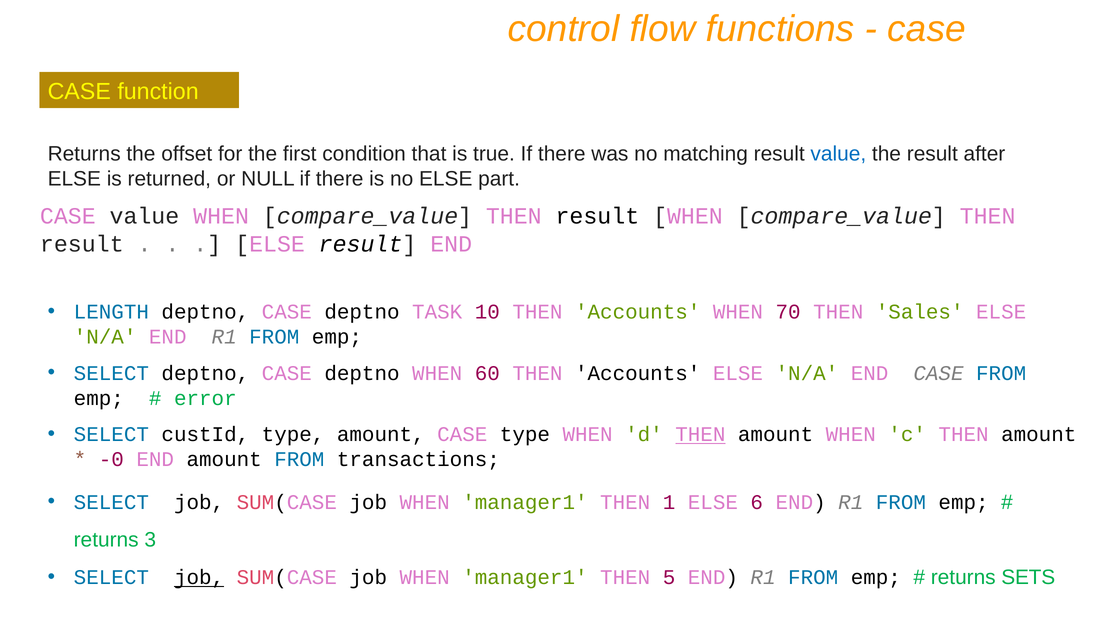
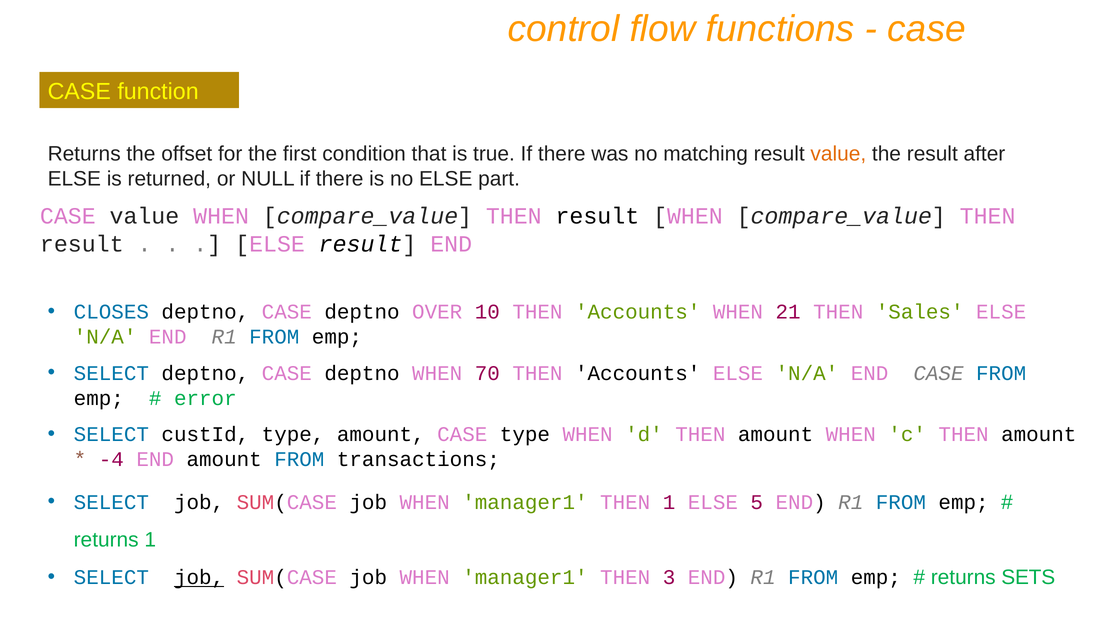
value at (838, 154) colour: blue -> orange
LENGTH: LENGTH -> CLOSES
TASK: TASK -> OVER
70: 70 -> 21
60: 60 -> 70
THEN at (700, 434) underline: present -> none
-0: -0 -> -4
6: 6 -> 5
returns 3: 3 -> 1
5: 5 -> 3
